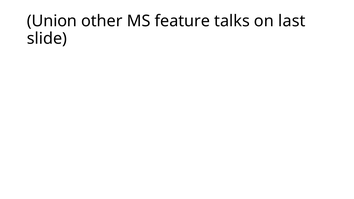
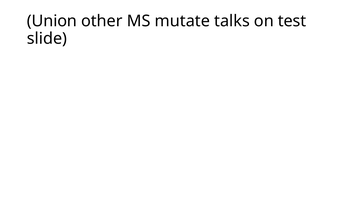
feature: feature -> mutate
last: last -> test
